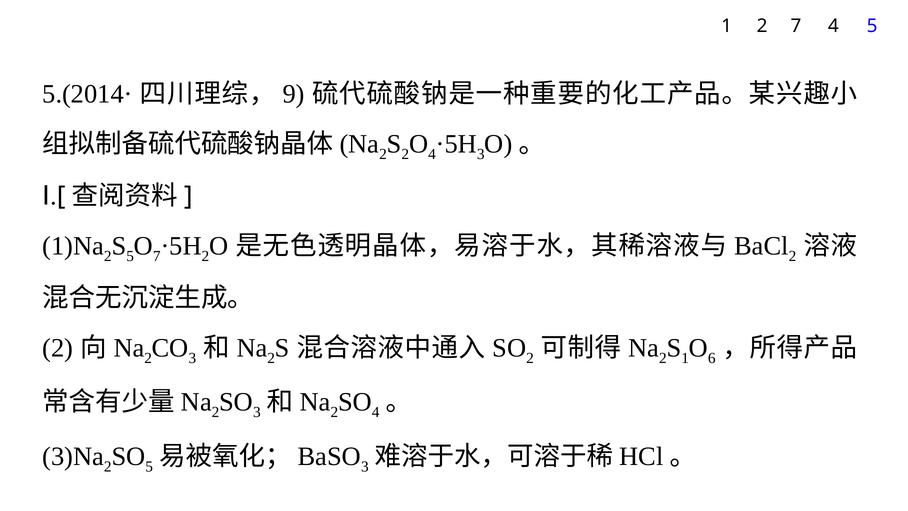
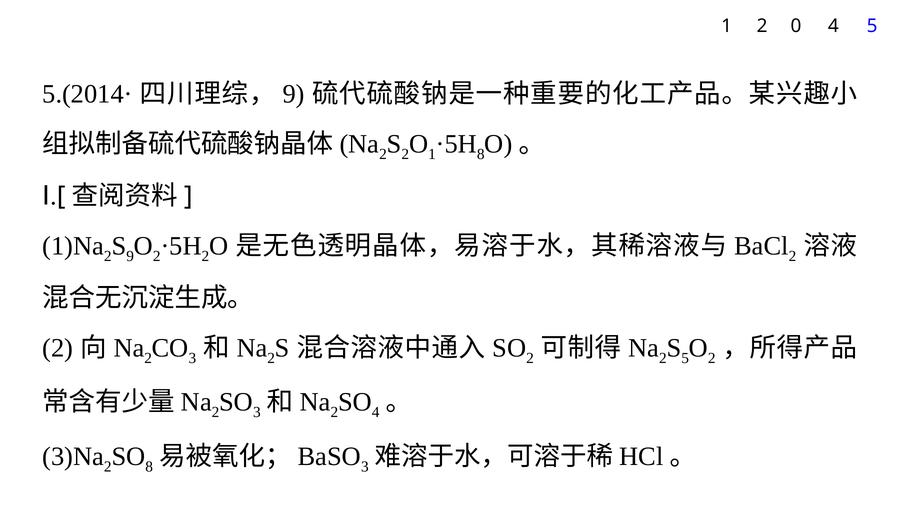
2 7: 7 -> 0
4 at (432, 154): 4 -> 1
3 at (481, 154): 3 -> 8
5 at (130, 256): 5 -> 9
7 at (157, 256): 7 -> 2
1 at (685, 358): 1 -> 5
6 at (712, 358): 6 -> 2
5 at (149, 467): 5 -> 8
